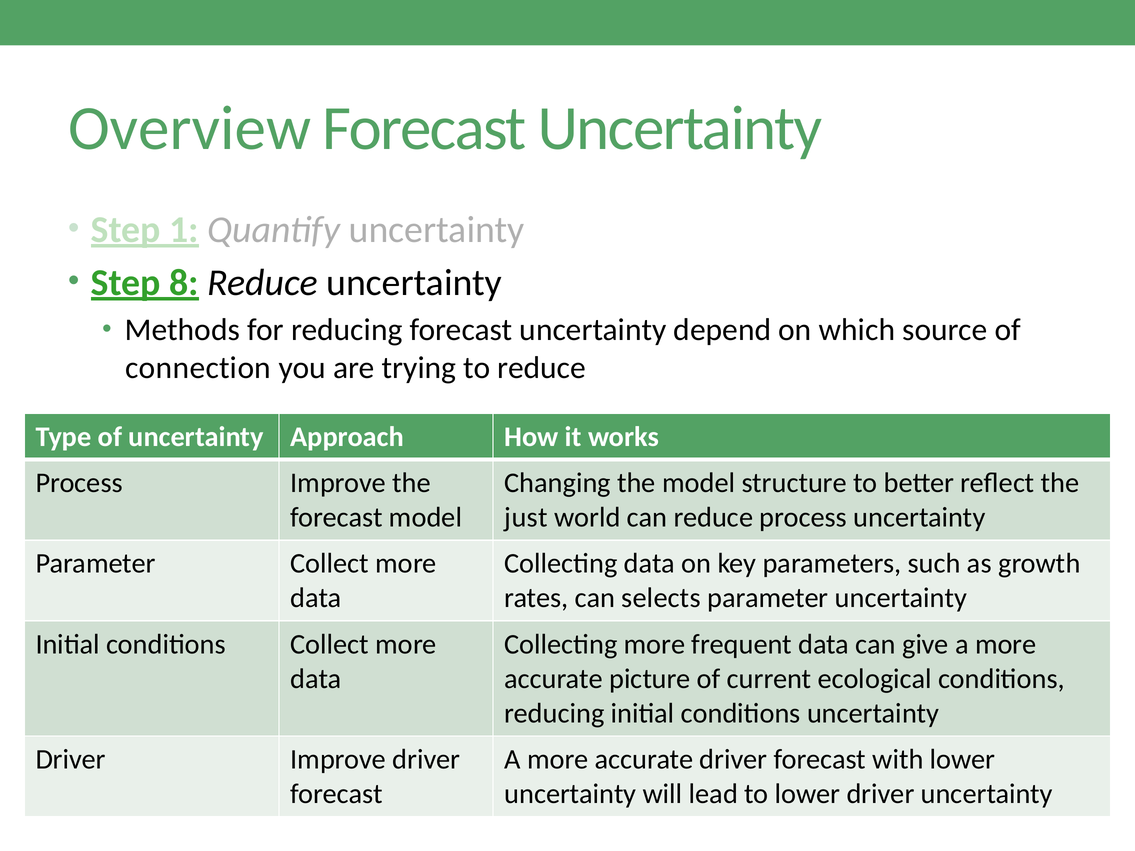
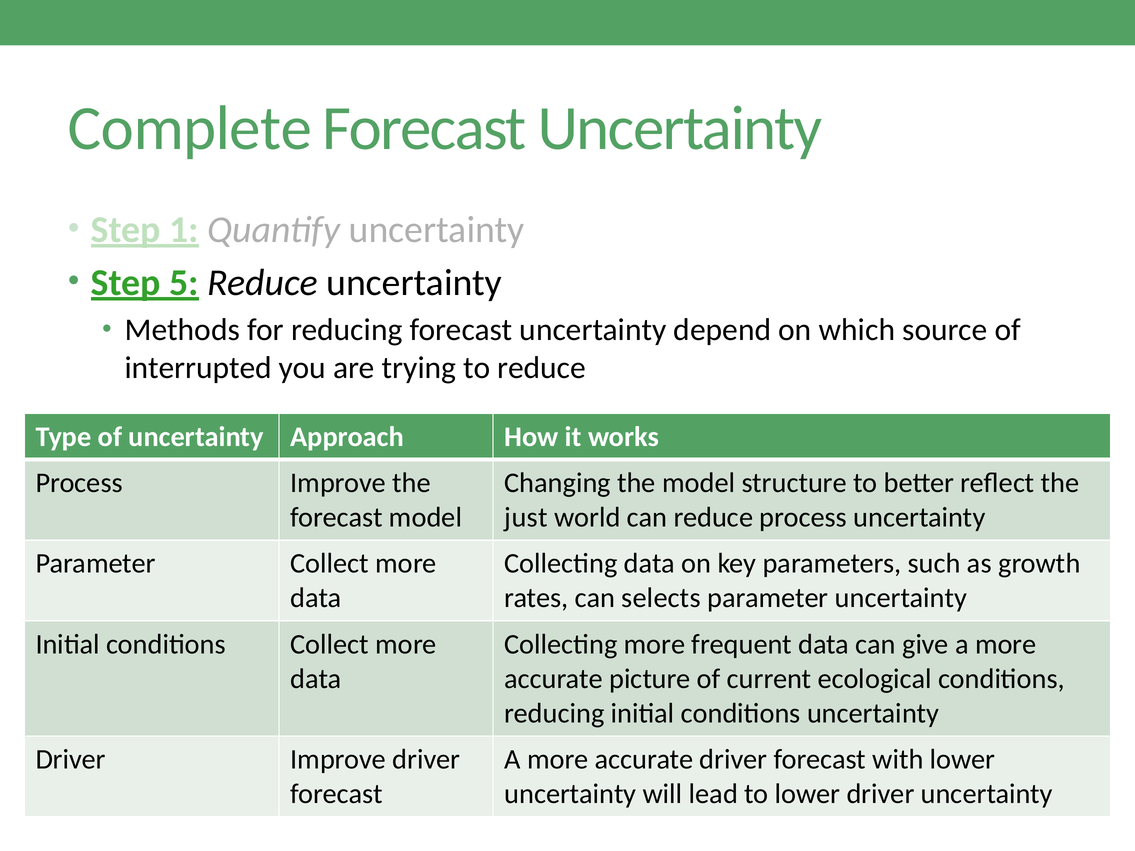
Overview: Overview -> Complete
8: 8 -> 5
connection: connection -> interrupted
